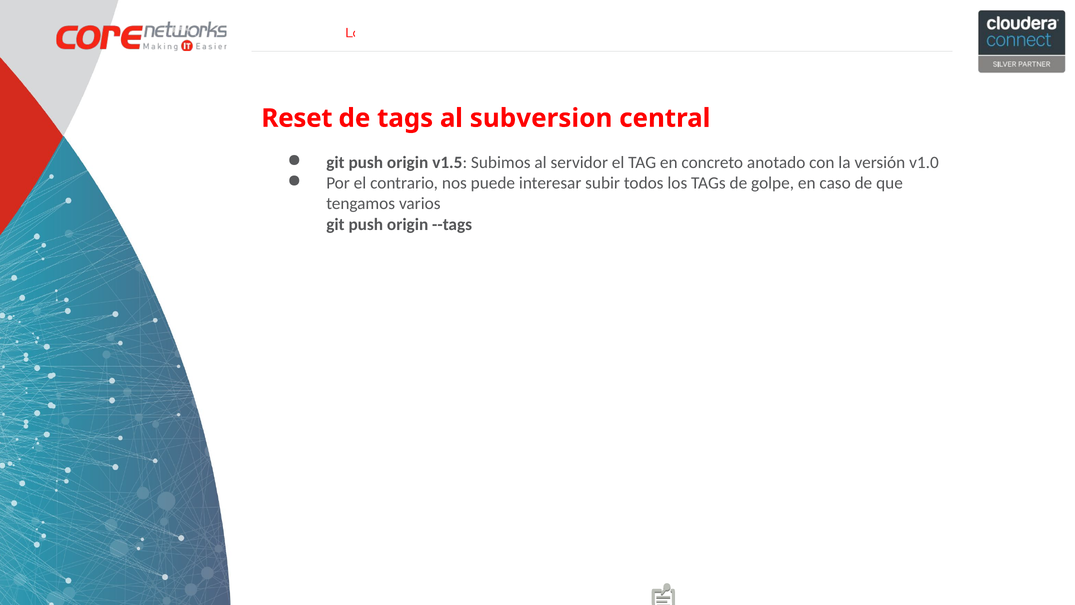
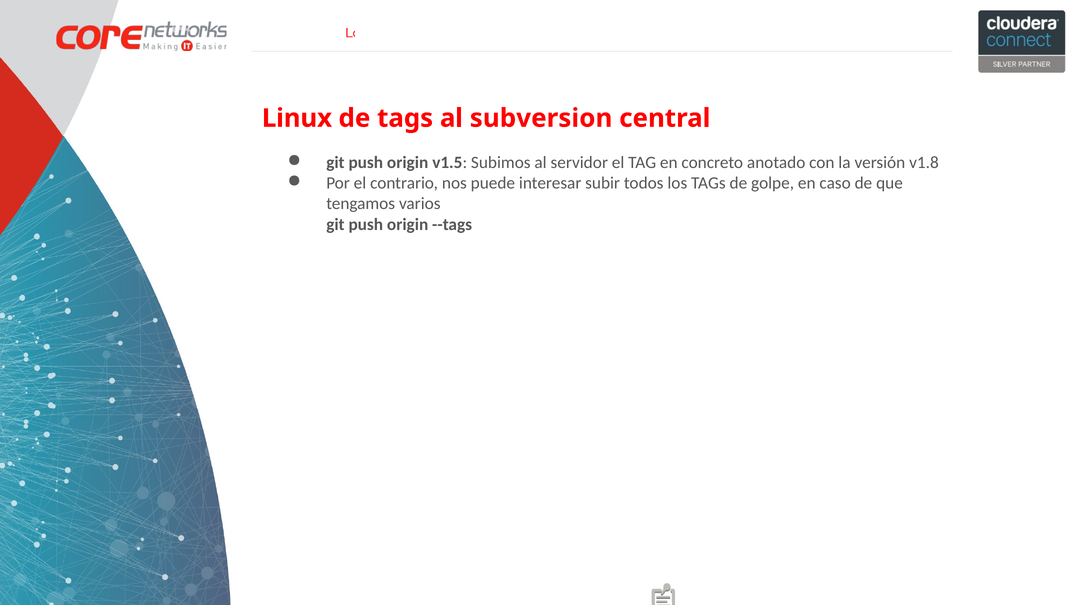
Reset: Reset -> Linux
v1.0: v1.0 -> v1.8
